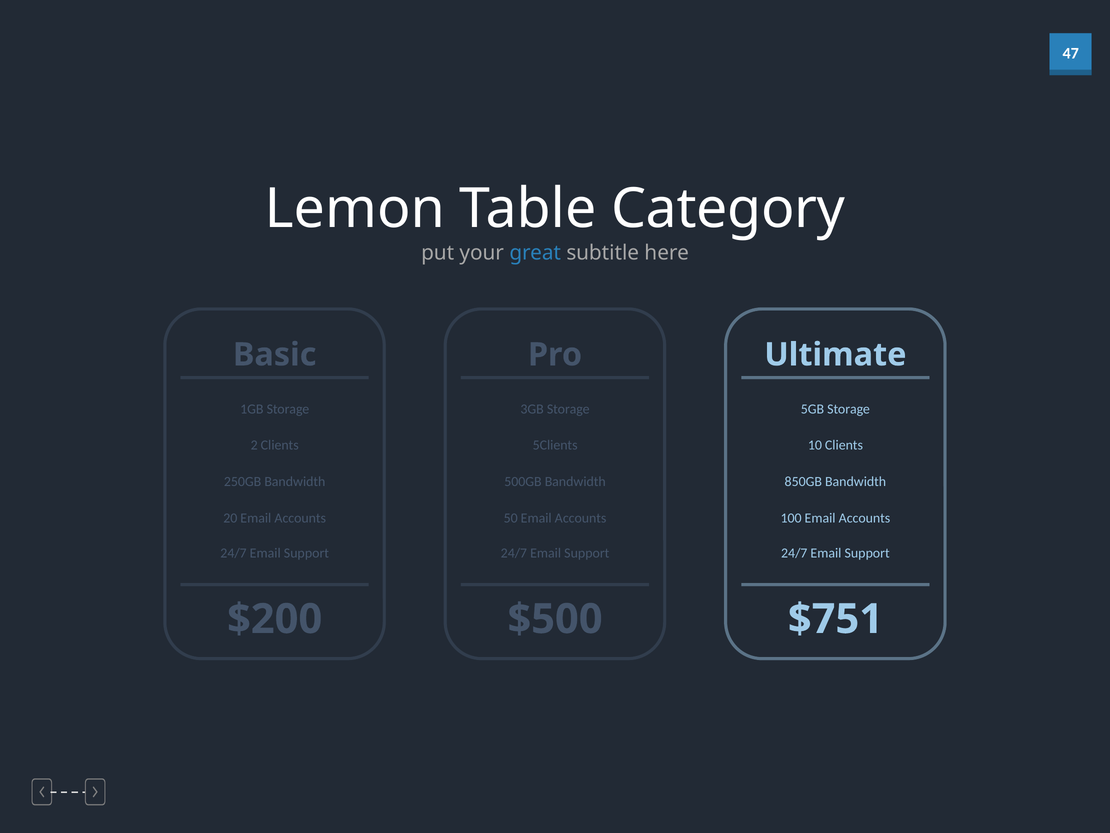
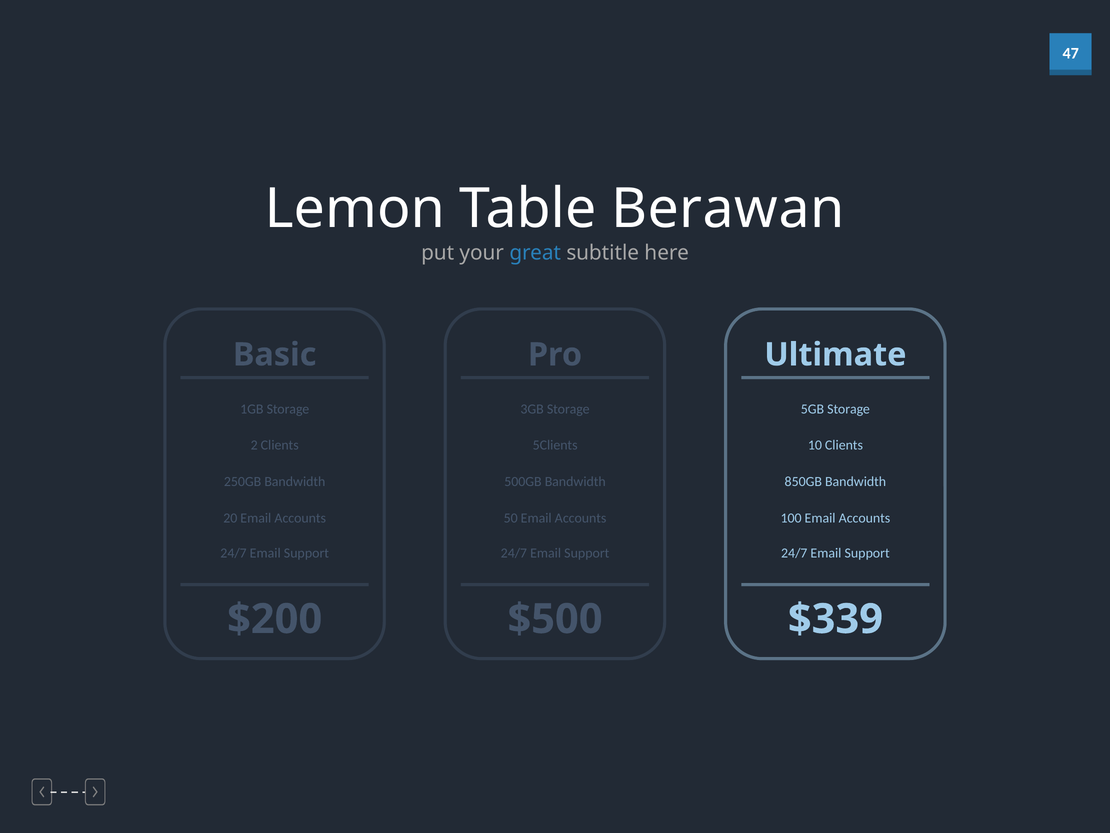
Category: Category -> Berawan
$751: $751 -> $339
